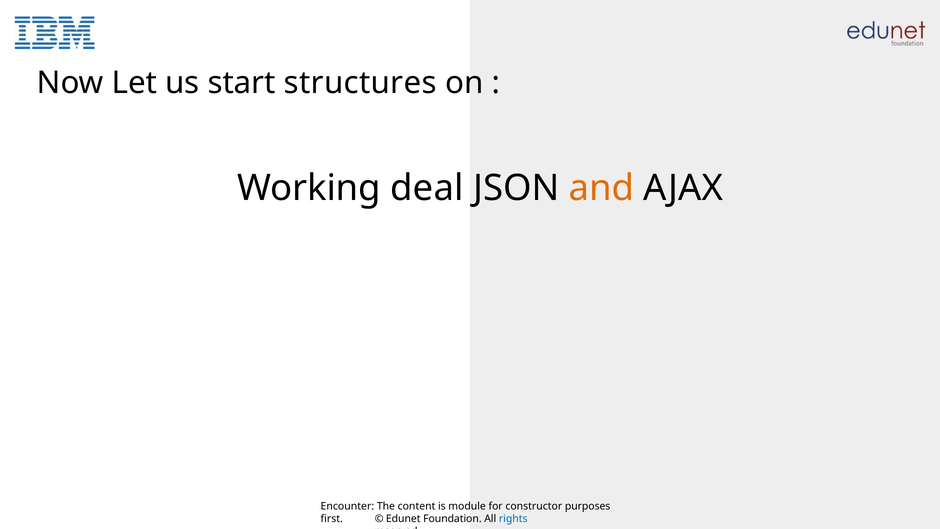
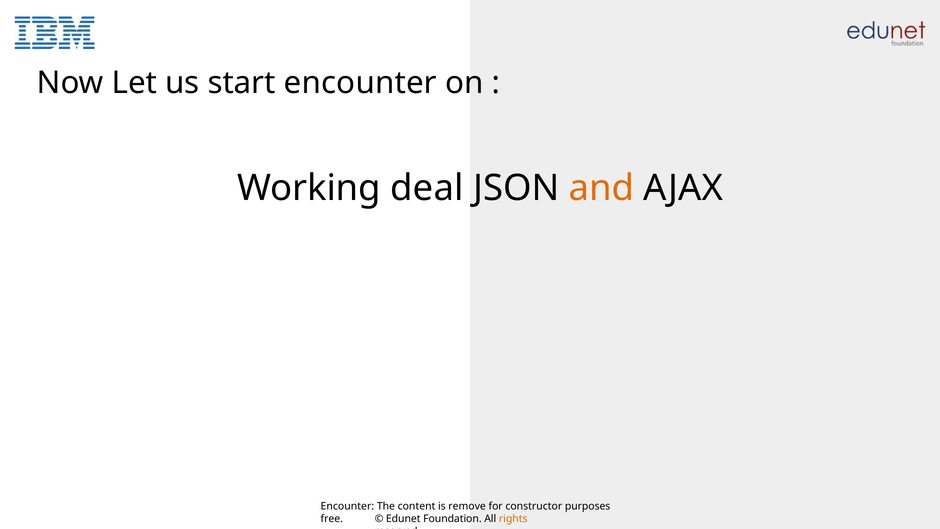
start structures: structures -> encounter
module: module -> remove
first: first -> free
rights colour: blue -> orange
